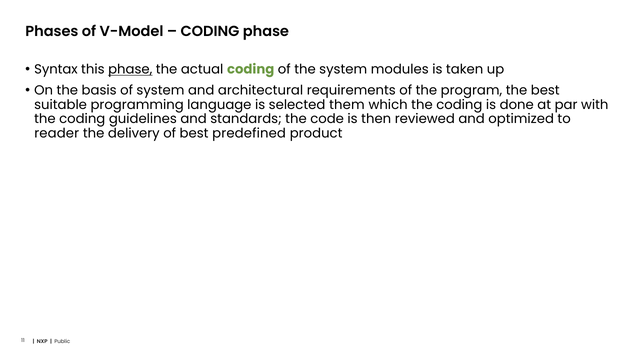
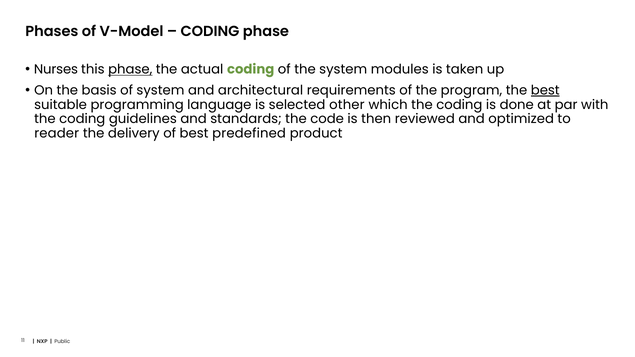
Syntax: Syntax -> Nurses
best at (545, 90) underline: none -> present
them: them -> other
